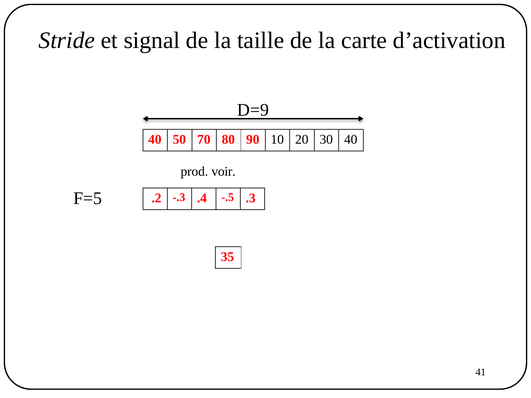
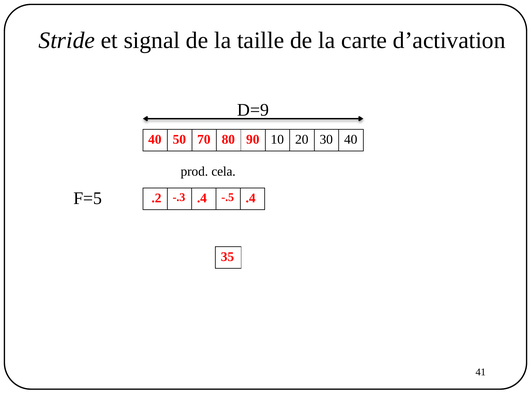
voir: voir -> cela
-.5 .3: .3 -> .4
